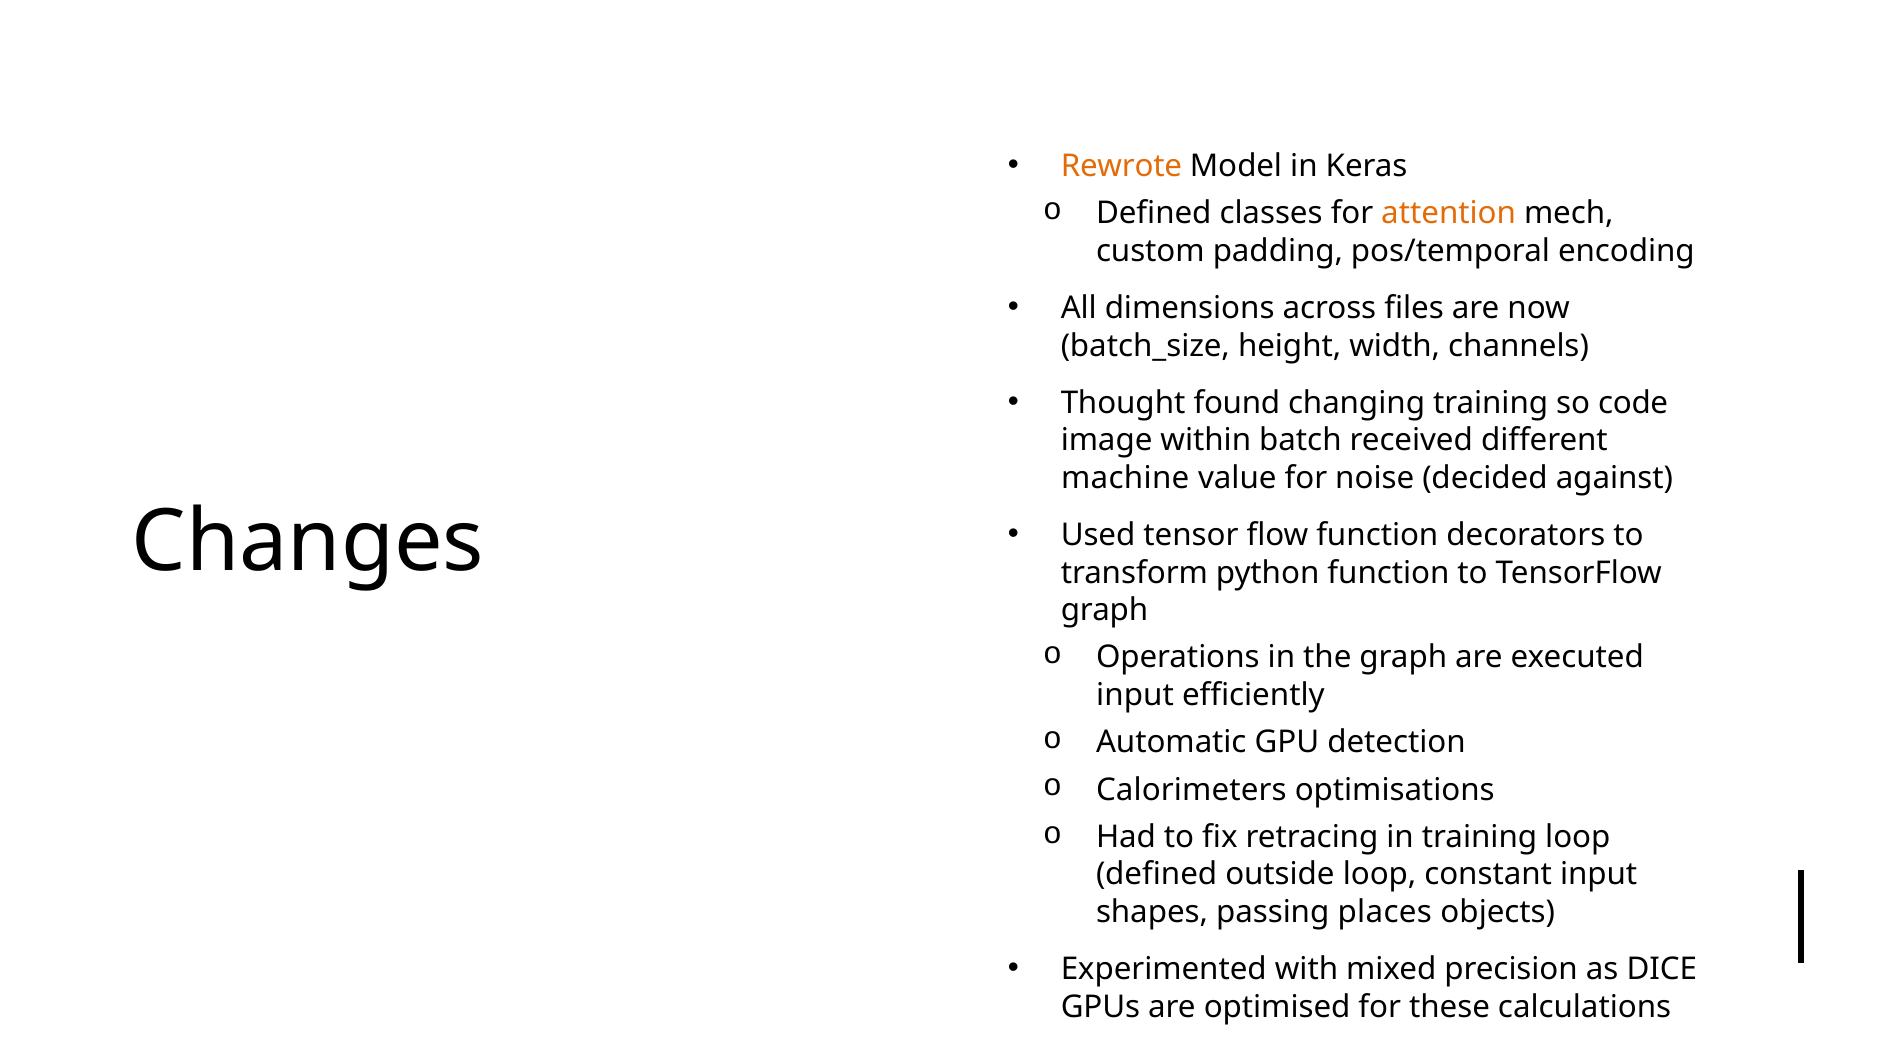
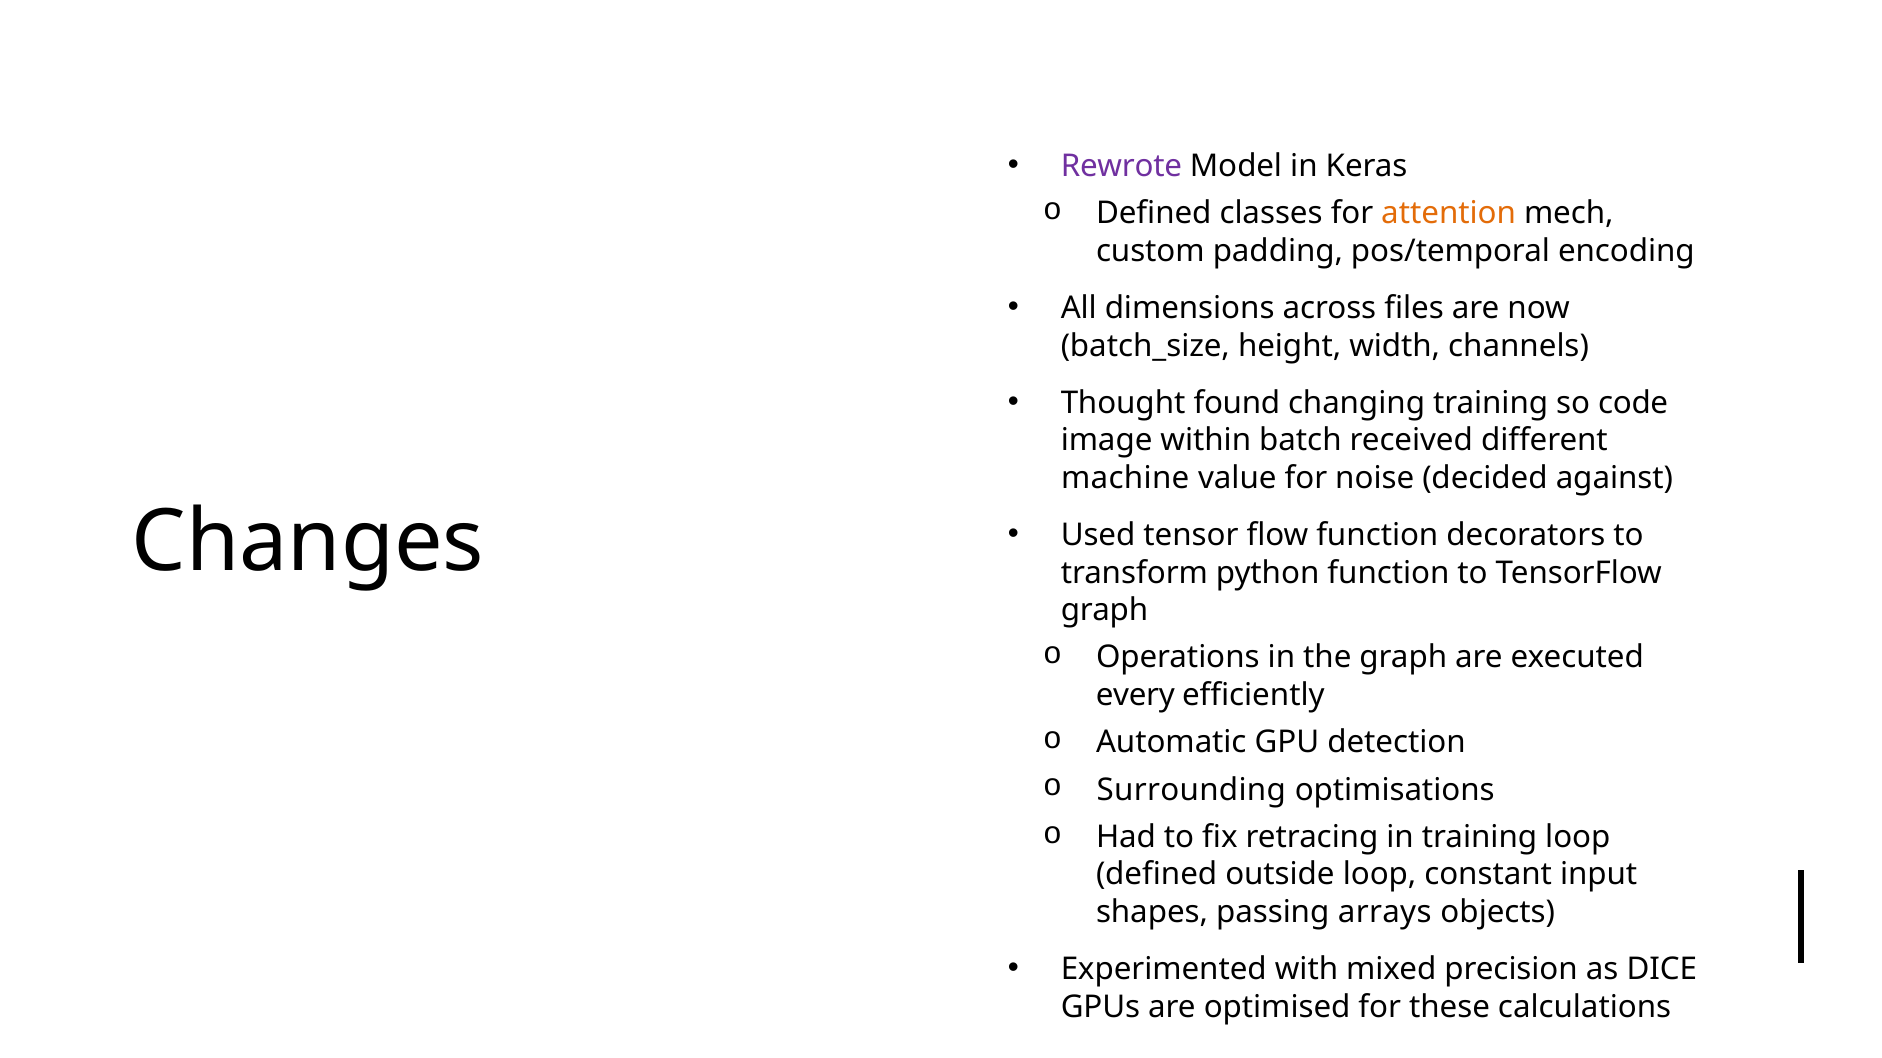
Rewrote colour: orange -> purple
input at (1135, 696): input -> every
Calorimeters: Calorimeters -> Surrounding
places: places -> arrays
